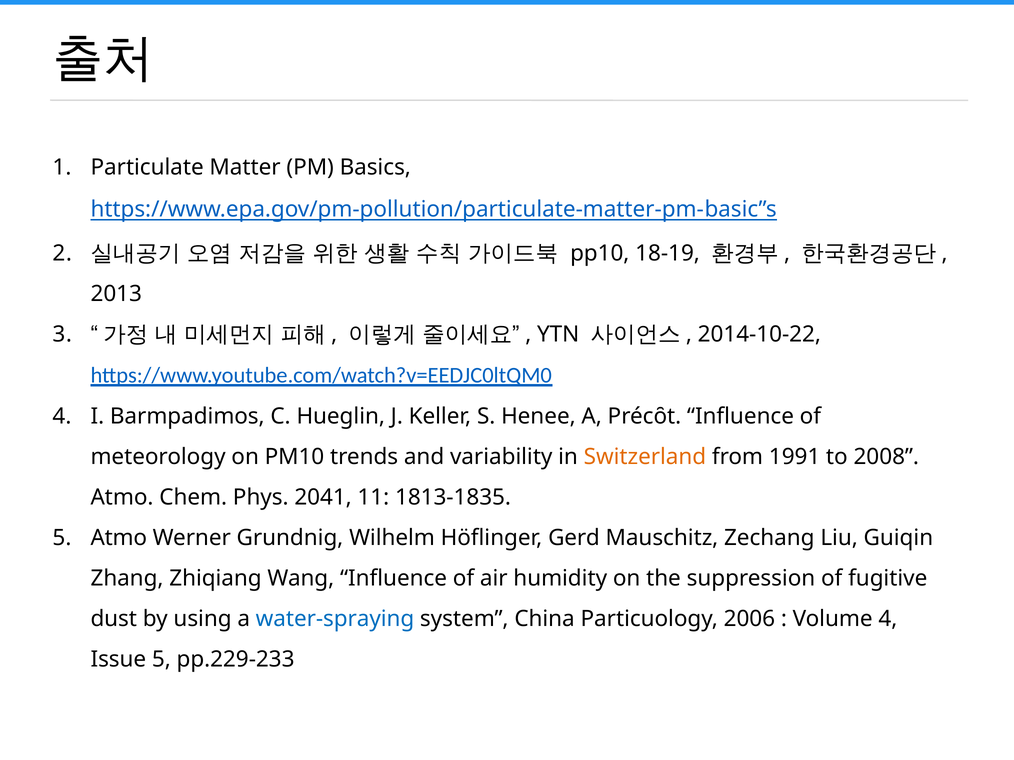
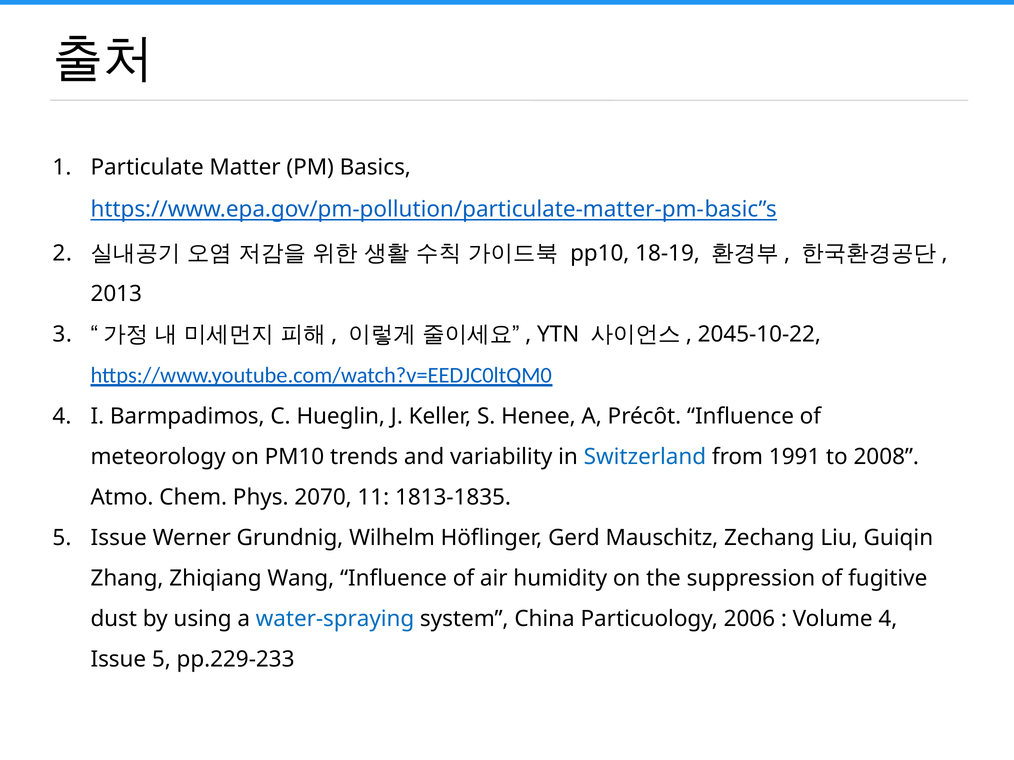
2014-10-22: 2014-10-22 -> 2045-10-22
Switzerland colour: orange -> blue
2041: 2041 -> 2070
5 Atmo: Atmo -> Issue
